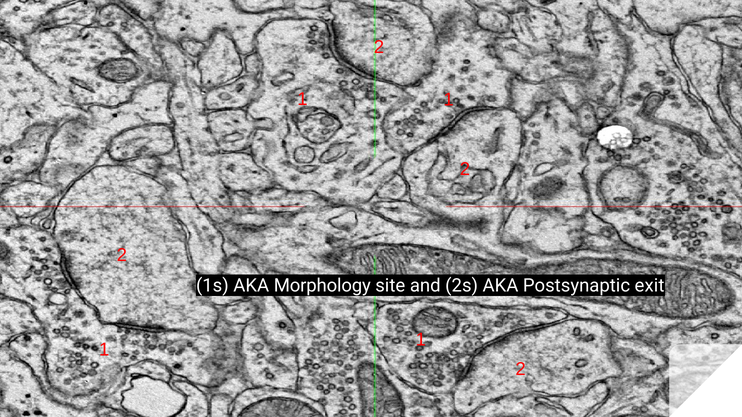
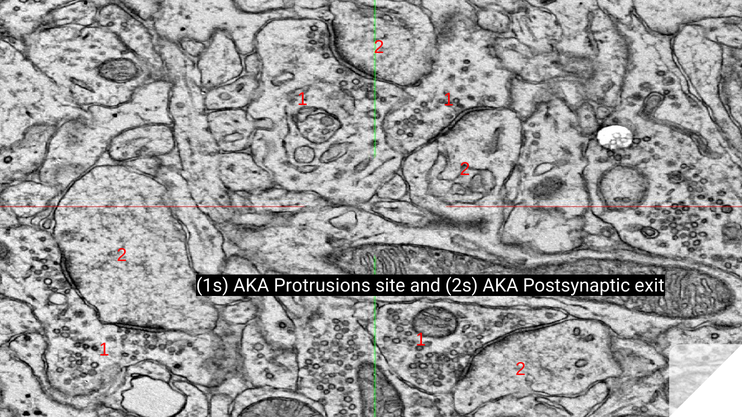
Morphology: Morphology -> Protrusions
